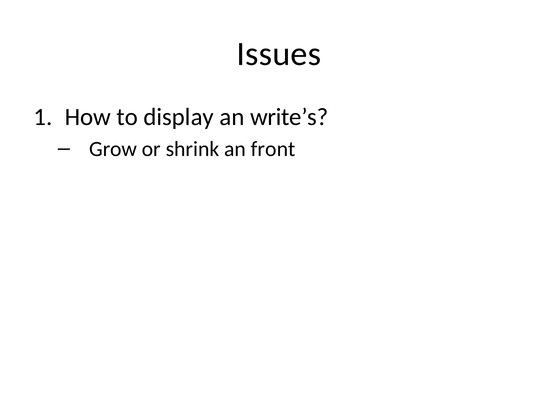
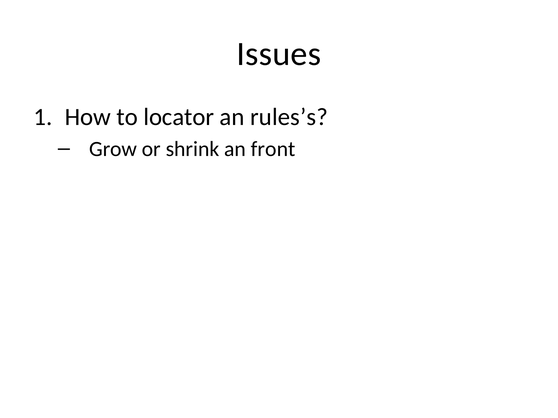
display: display -> locator
write’s: write’s -> rules’s
